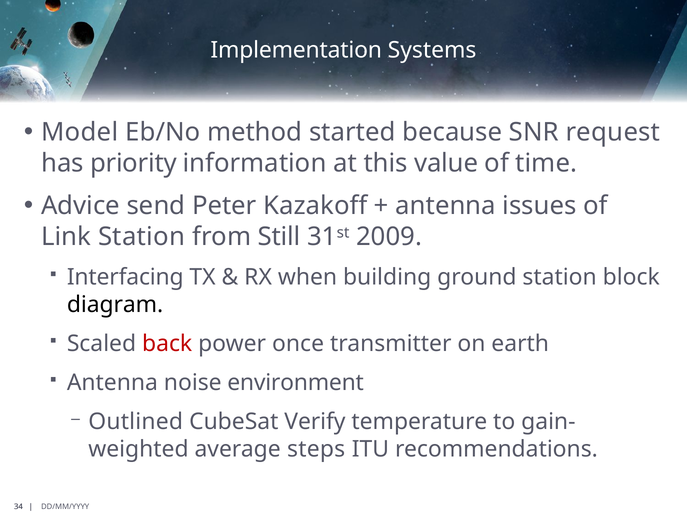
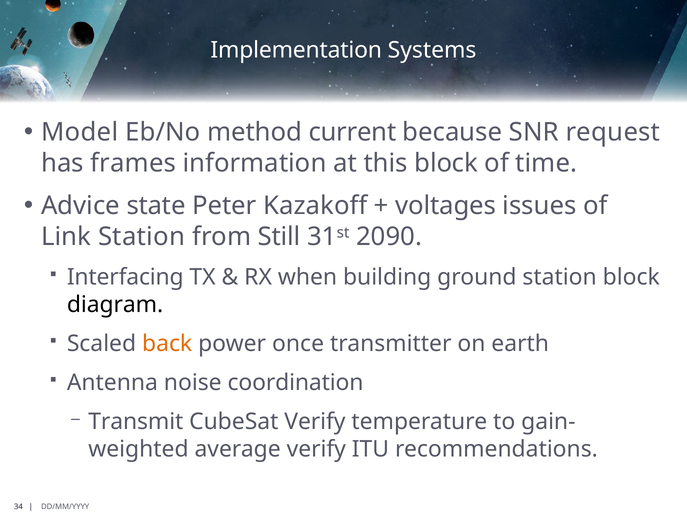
started: started -> current
priority: priority -> frames
this value: value -> block
send: send -> state
antenna at (446, 206): antenna -> voltages
2009: 2009 -> 2090
back colour: red -> orange
environment: environment -> coordination
Outlined: Outlined -> Transmit
average steps: steps -> verify
